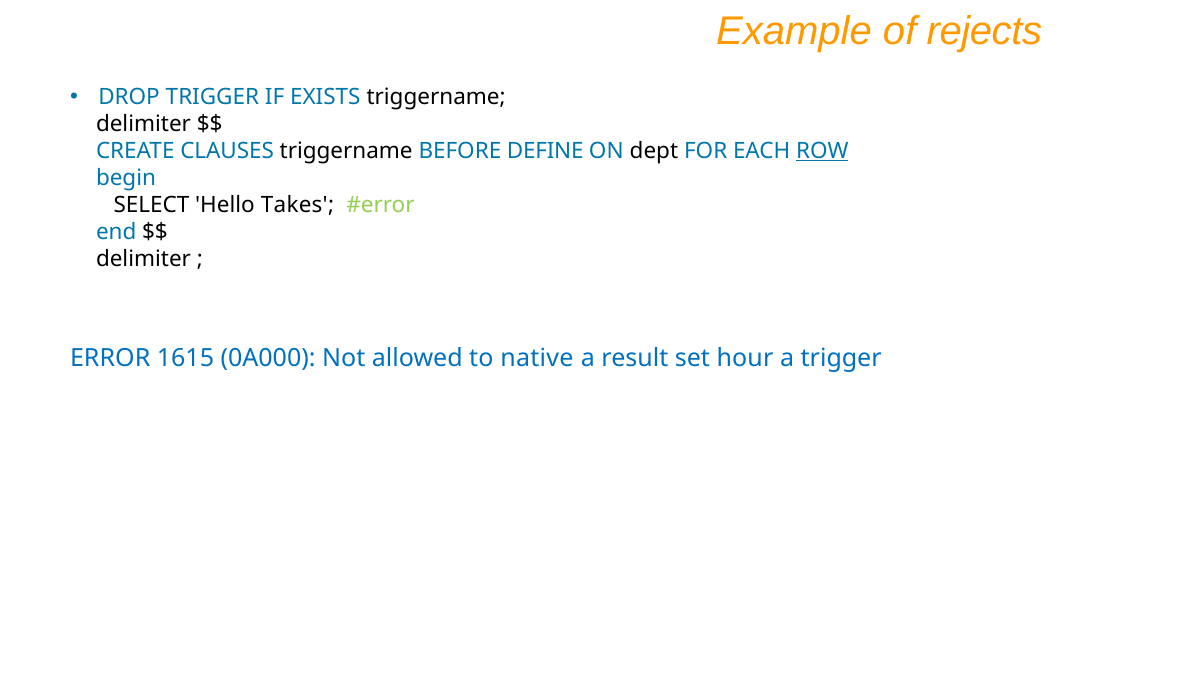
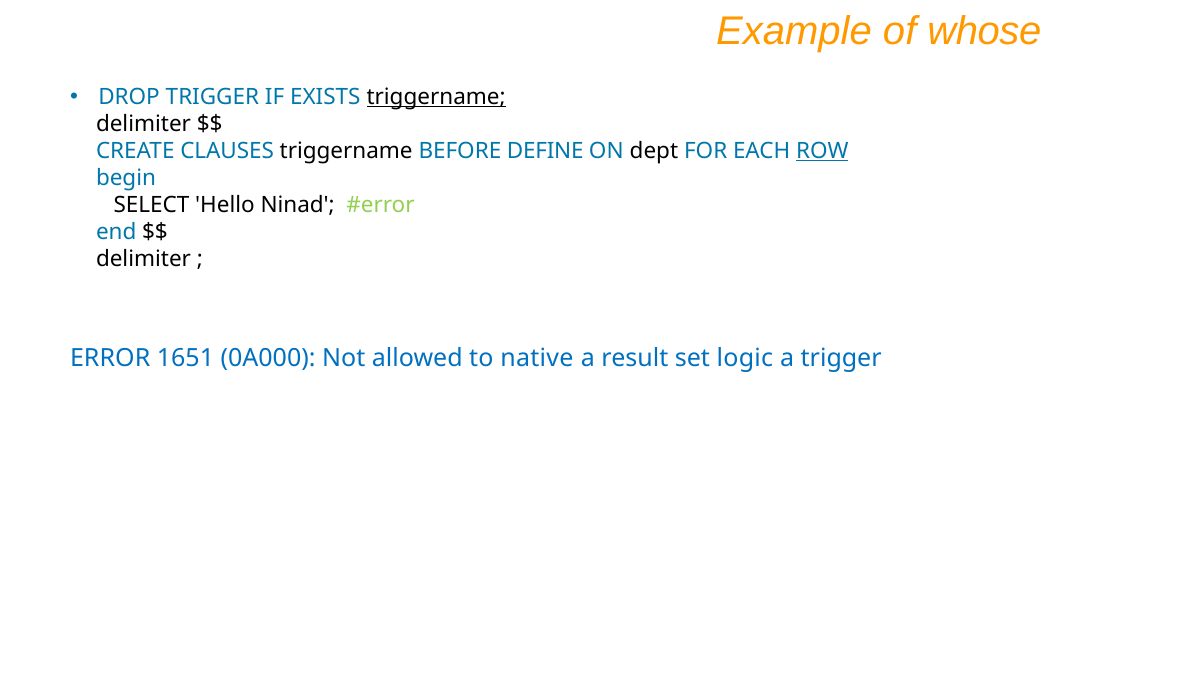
rejects: rejects -> whose
triggername at (436, 97) underline: none -> present
Takes: Takes -> Ninad
1615: 1615 -> 1651
hour: hour -> logic
